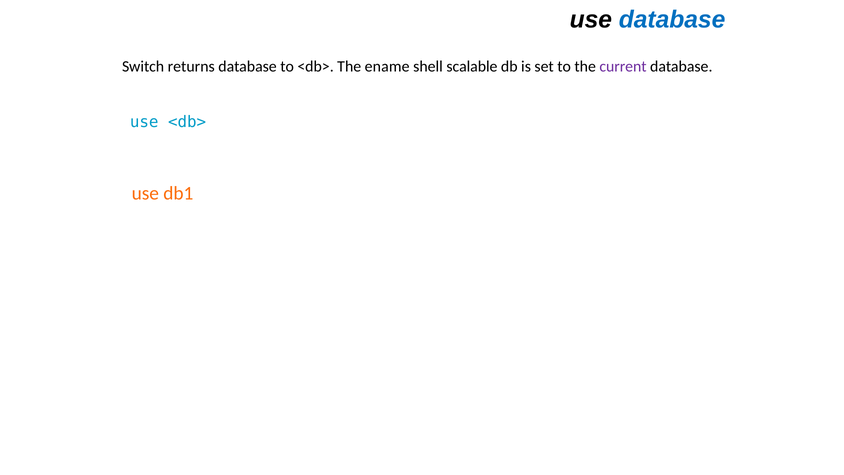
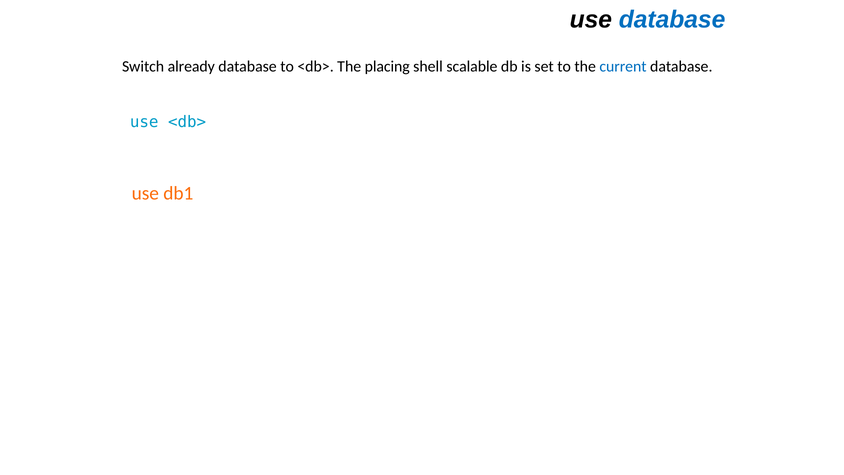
returns: returns -> already
ename: ename -> placing
current colour: purple -> blue
